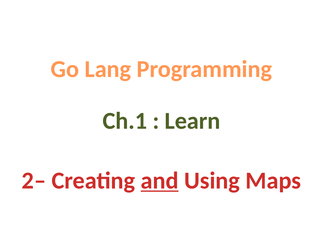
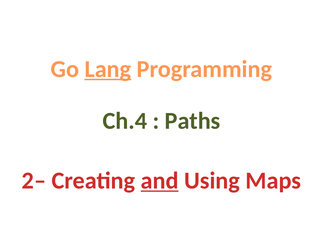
Lang underline: none -> present
Ch.1: Ch.1 -> Ch.4
Learn: Learn -> Paths
